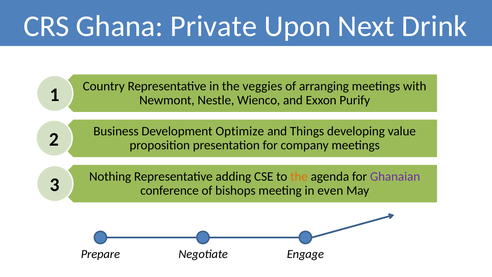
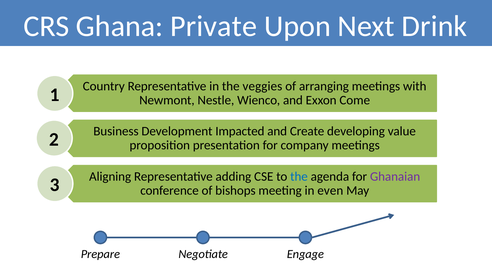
Purify: Purify -> Come
Optimize: Optimize -> Impacted
Things: Things -> Create
Nothing: Nothing -> Aligning
the at (299, 176) colour: orange -> blue
